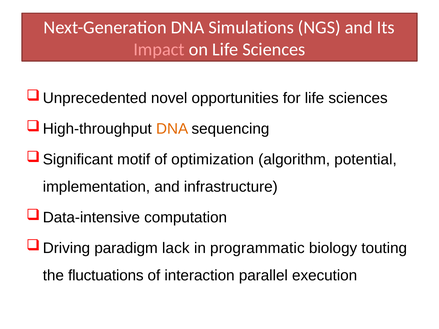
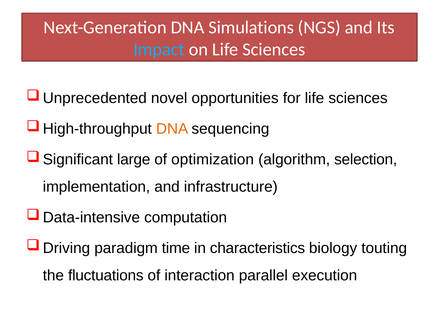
Impact colour: pink -> light blue
motif: motif -> large
potential: potential -> selection
lack: lack -> time
programmatic: programmatic -> characteristics
